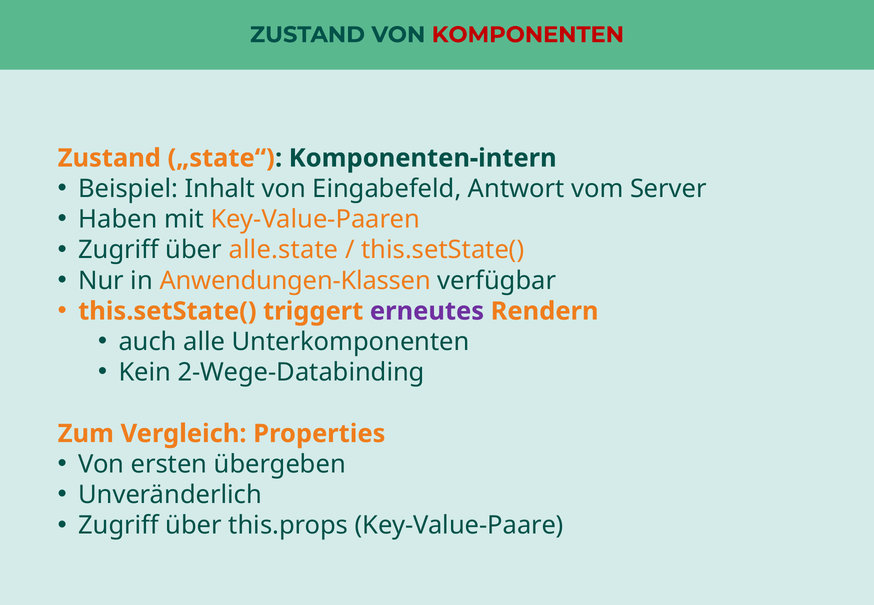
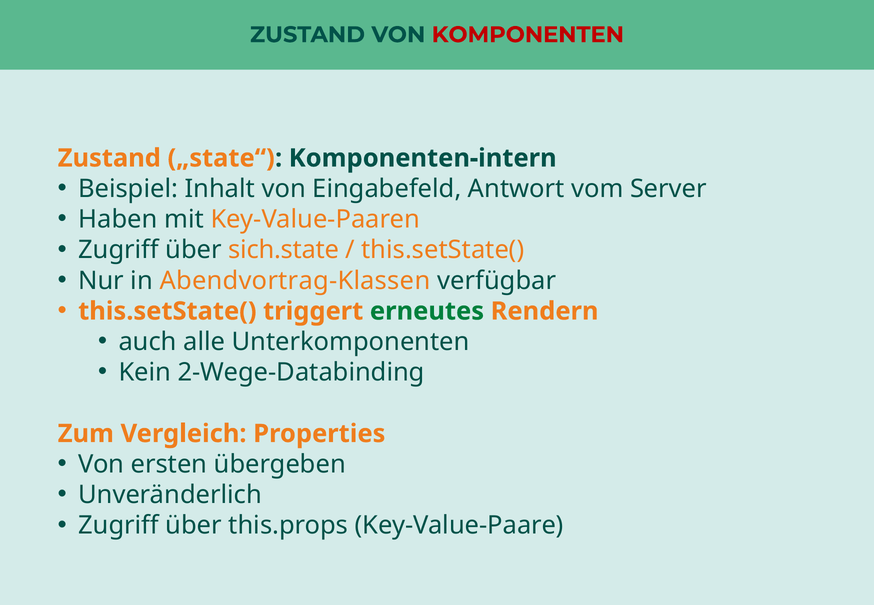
alle.state: alle.state -> sich.state
Anwendungen-Klassen: Anwendungen-Klassen -> Abendvortrag-Klassen
erneutes colour: purple -> green
